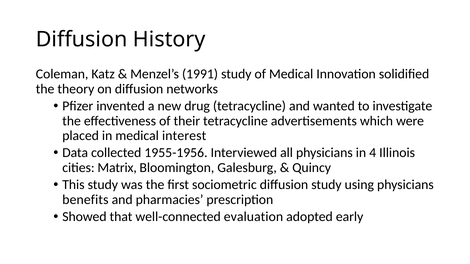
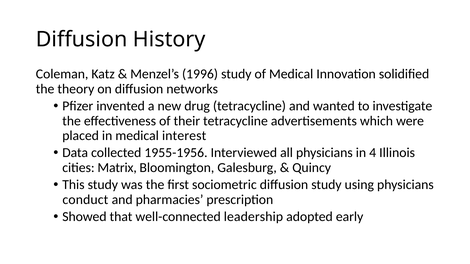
1991: 1991 -> 1996
benefits: benefits -> conduct
evaluation: evaluation -> leadership
